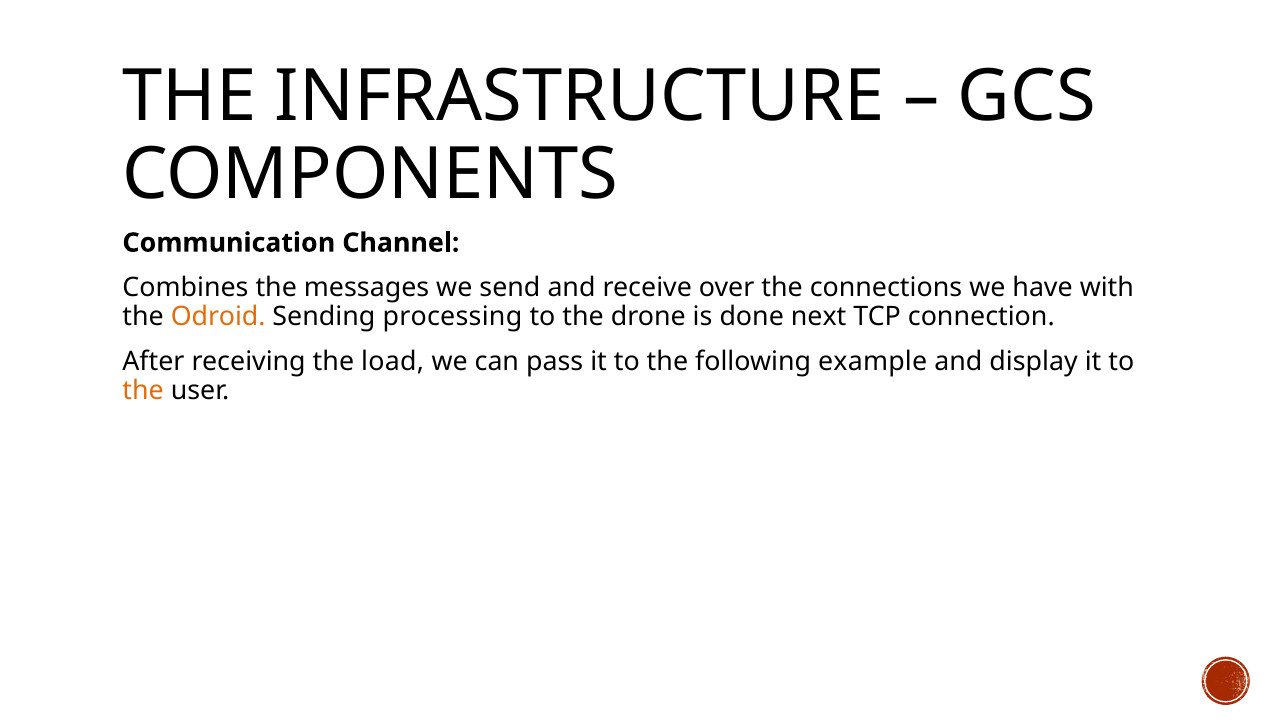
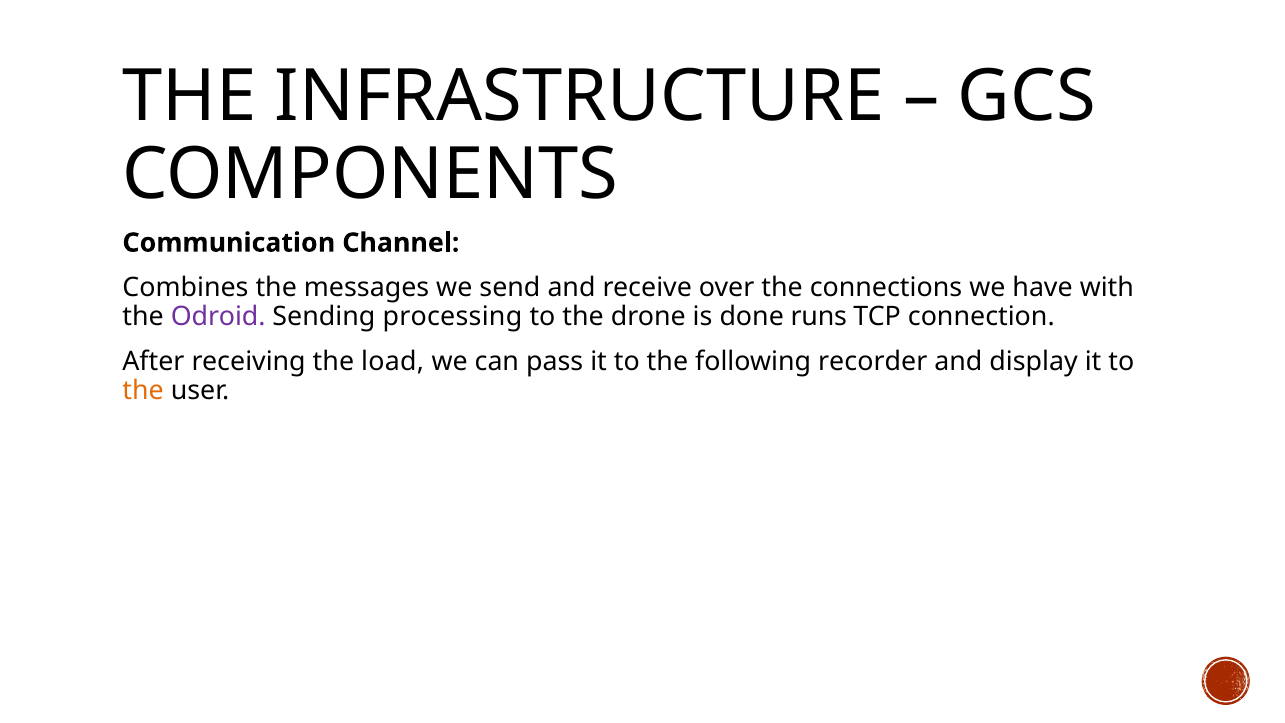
Odroid colour: orange -> purple
next: next -> runs
example: example -> recorder
